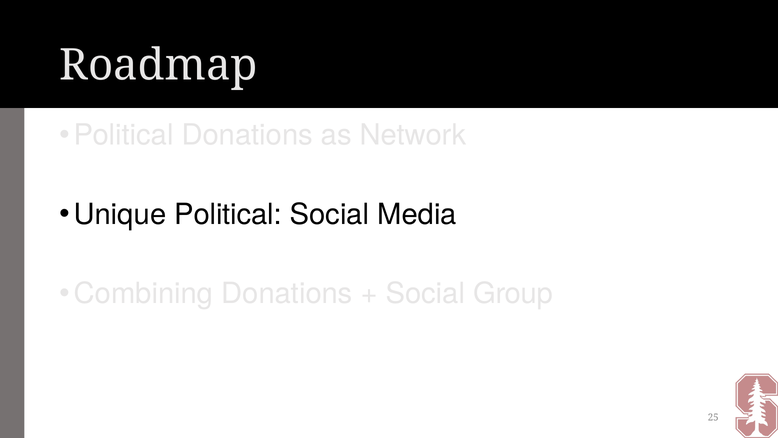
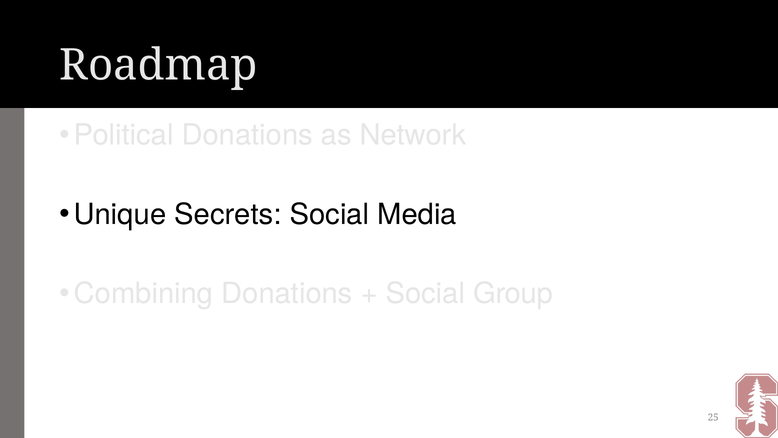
Unique Political: Political -> Secrets
